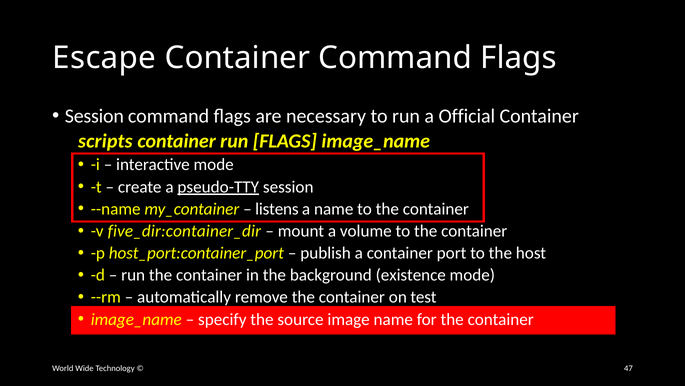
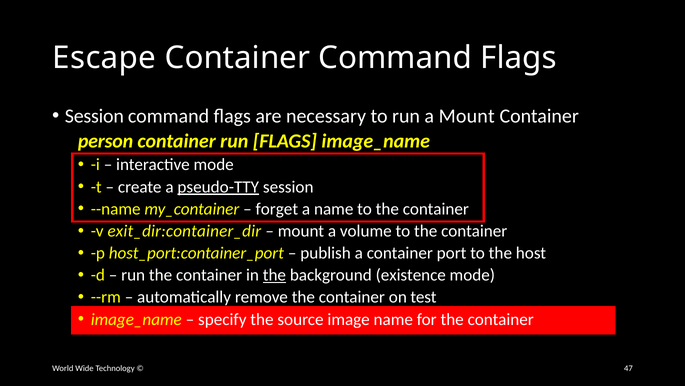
a Official: Official -> Mount
scripts: scripts -> person
listens: listens -> forget
five_dir:container_dir: five_dir:container_dir -> exit_dir:container_dir
the at (274, 275) underline: none -> present
